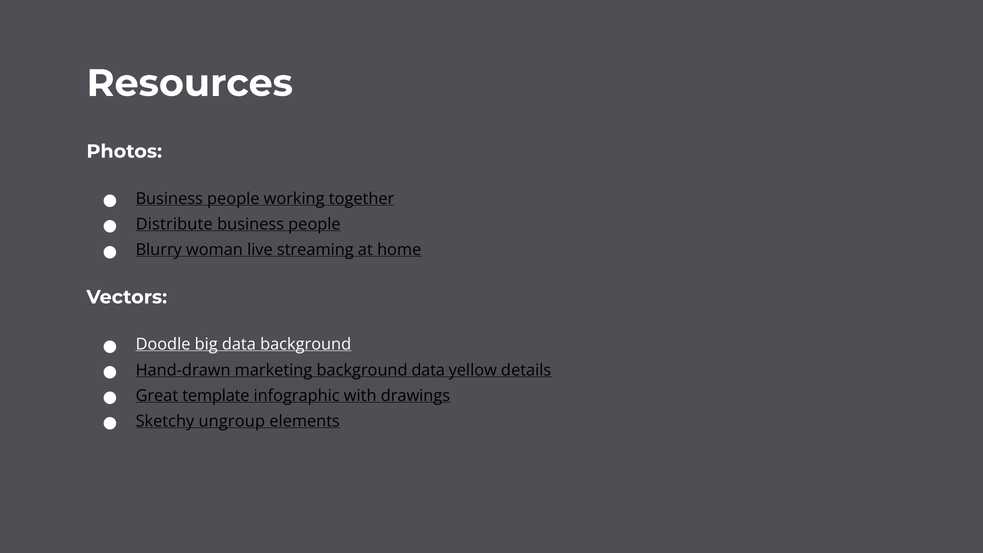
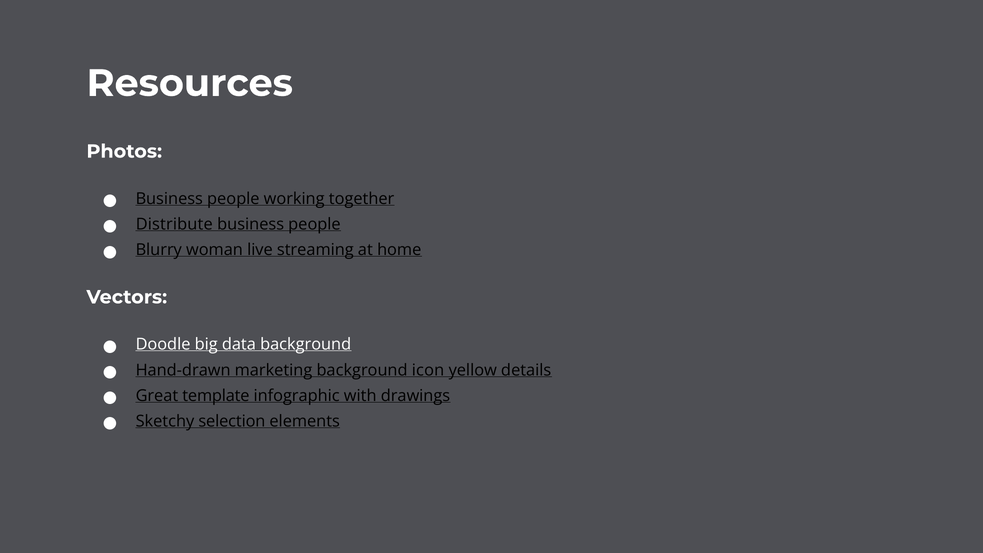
background data: data -> icon
ungroup: ungroup -> selection
